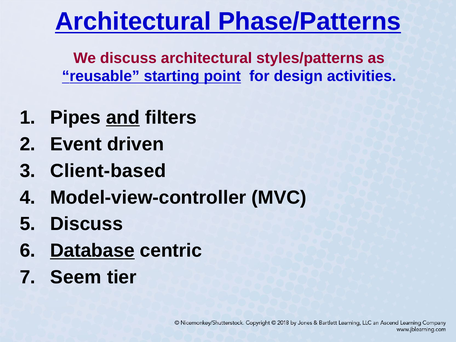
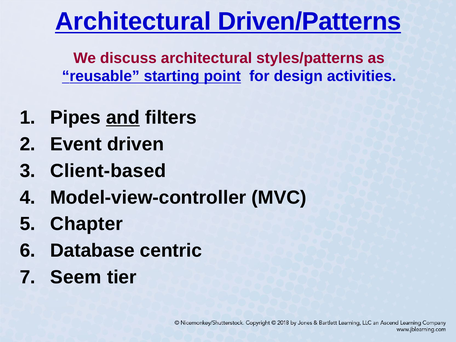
Phase/Patterns: Phase/Patterns -> Driven/Patterns
Discuss at (87, 224): Discuss -> Chapter
Database underline: present -> none
